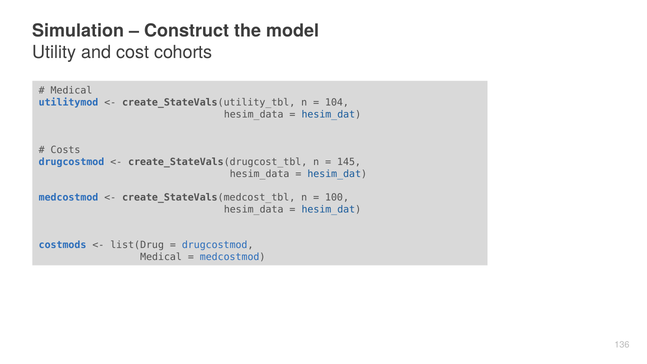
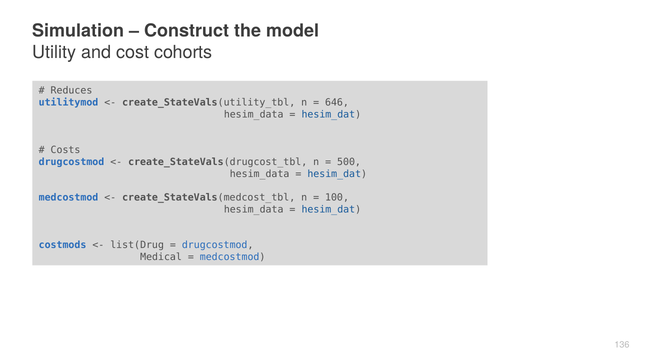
Medical at (71, 91): Medical -> Reduces
104: 104 -> 646
145: 145 -> 500
